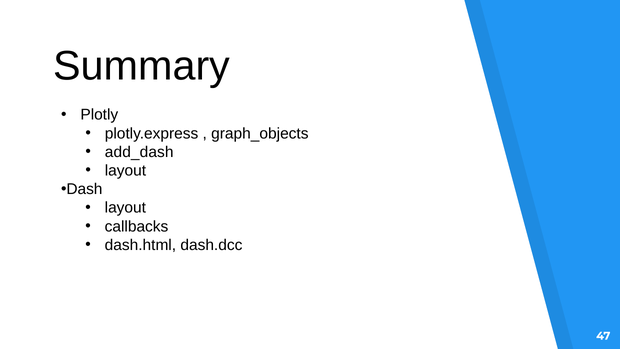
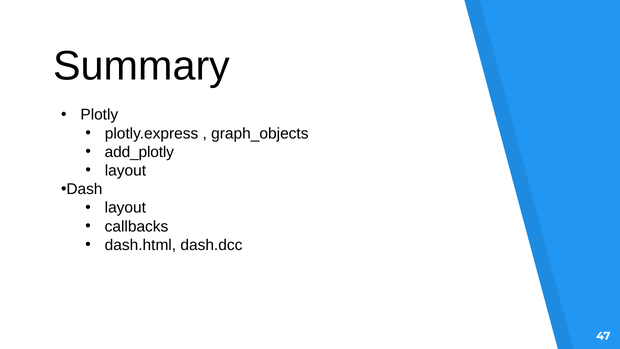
add_dash: add_dash -> add_plotly
